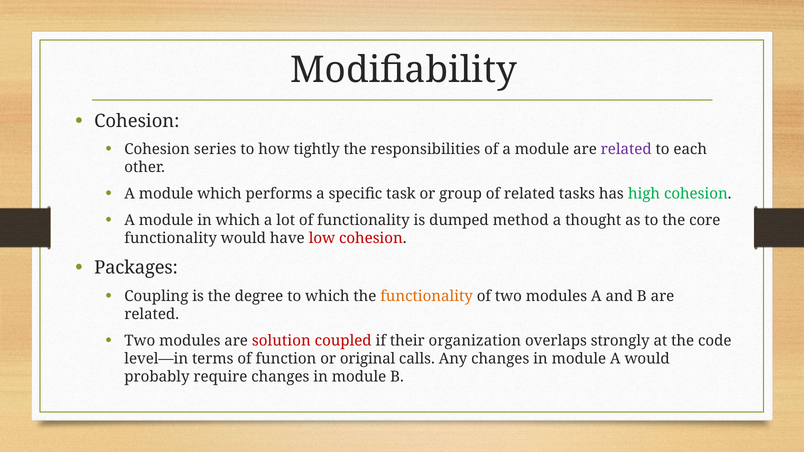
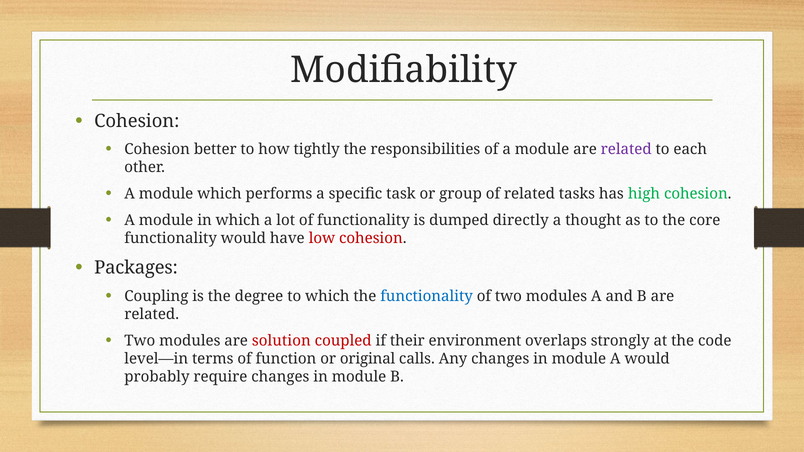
series: series -> better
method: method -> directly
functionality at (427, 296) colour: orange -> blue
organization: organization -> environment
